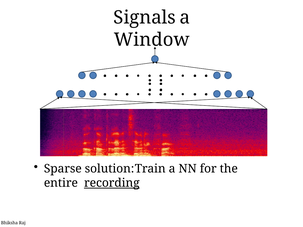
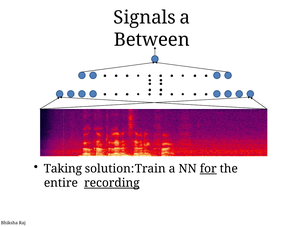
Window: Window -> Between
Sparse: Sparse -> Taking
for underline: none -> present
